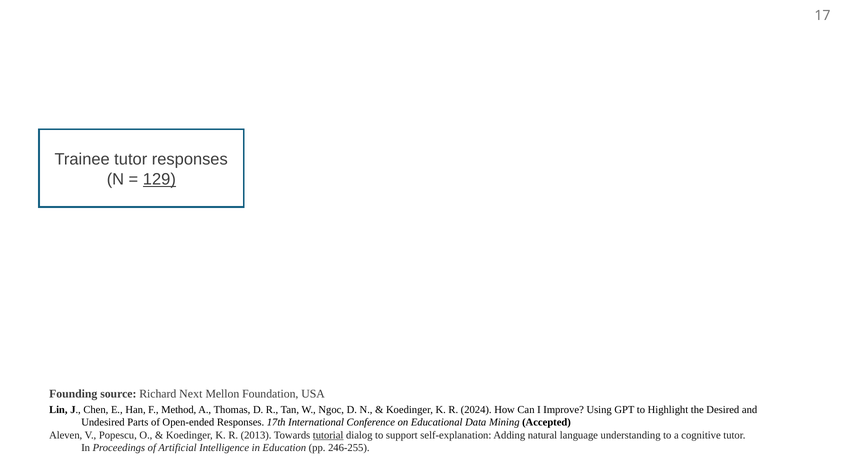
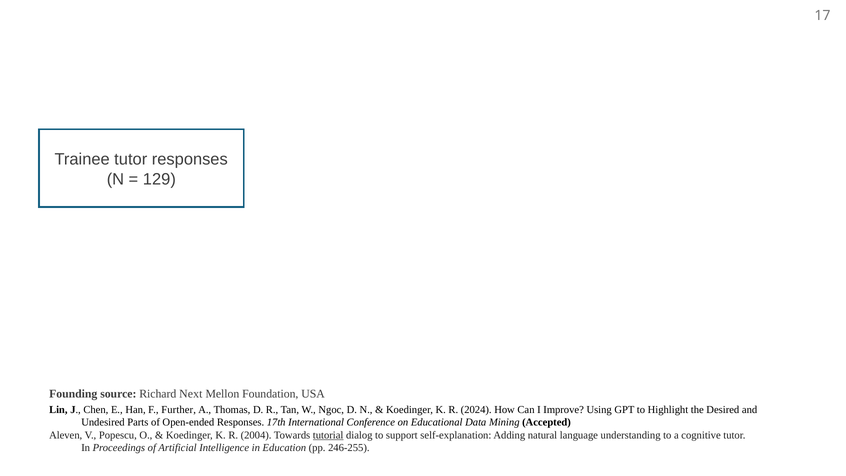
129 underline: present -> none
Method: Method -> Further
2013: 2013 -> 2004
